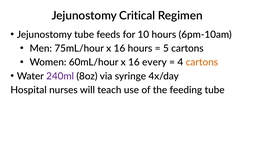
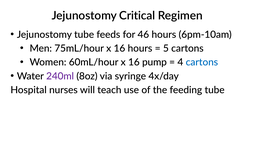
10: 10 -> 46
every: every -> pump
cartons at (202, 62) colour: orange -> blue
